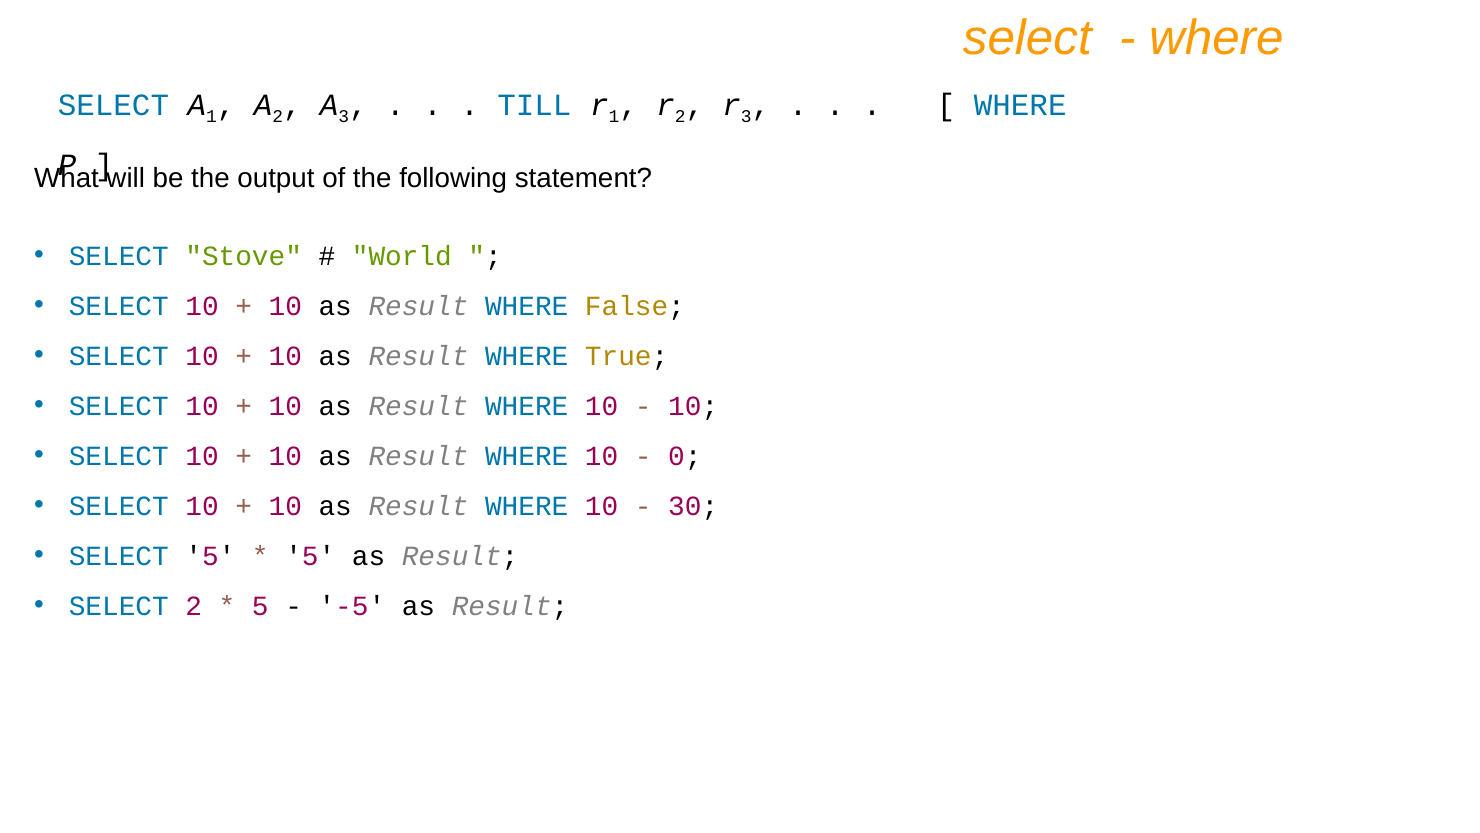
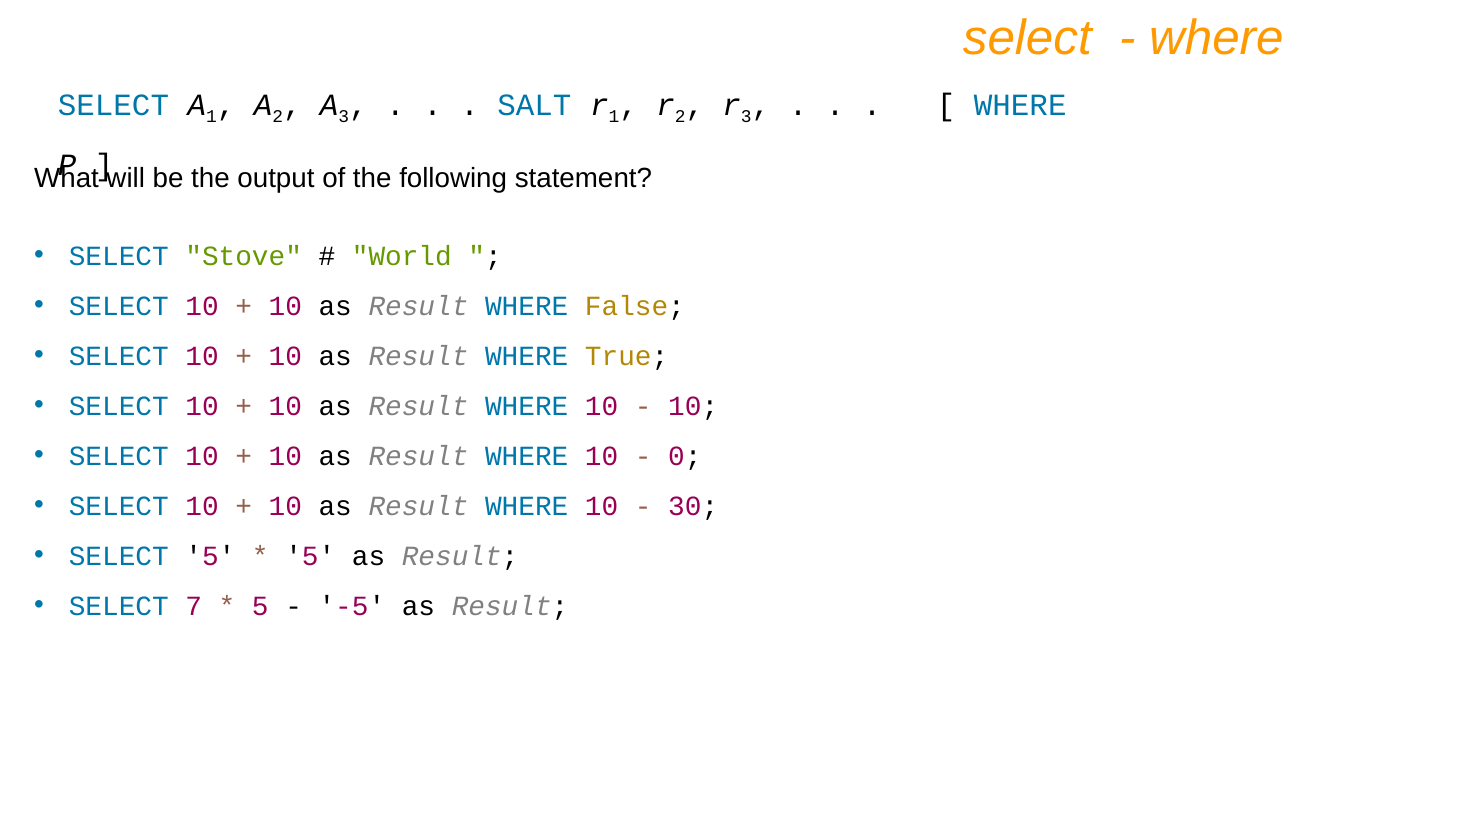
TILL: TILL -> SALT
SELECT 2: 2 -> 7
